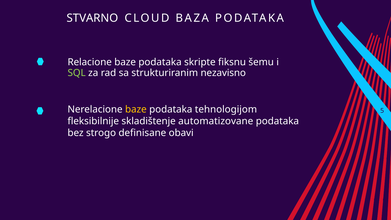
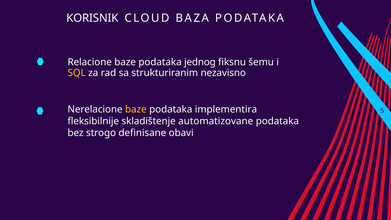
STVARNO: STVARNO -> KORISNIK
skripte: skripte -> jednog
SQL colour: light green -> yellow
tehnologijom: tehnologijom -> implementira
